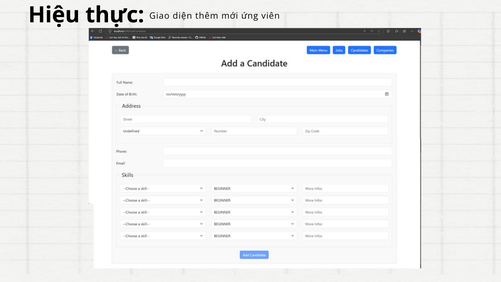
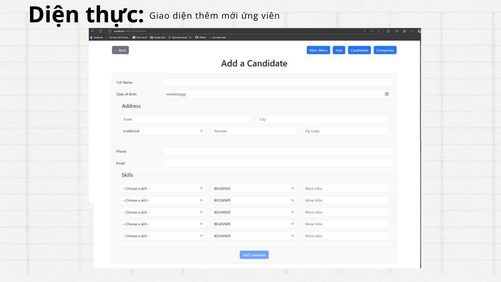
Hiệu at (54, 15): Hiệu -> Diện
